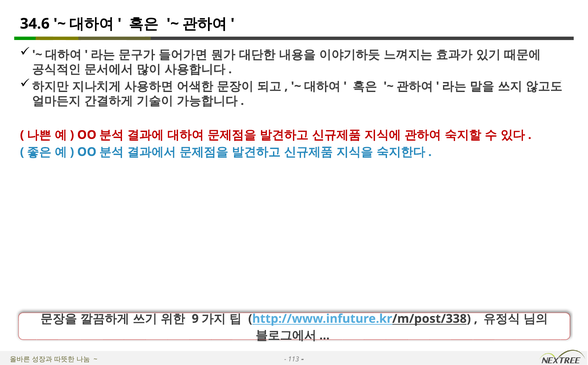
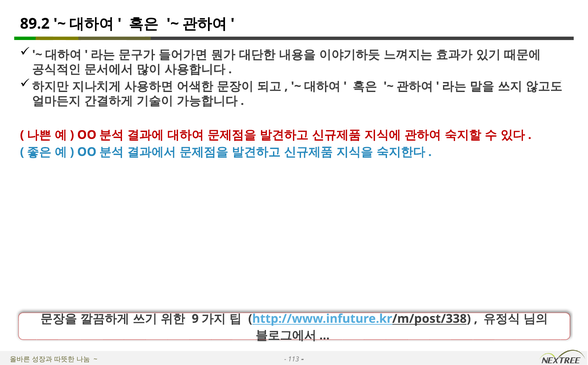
34.6: 34.6 -> 89.2
